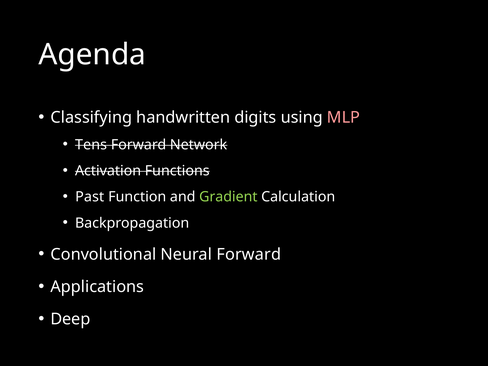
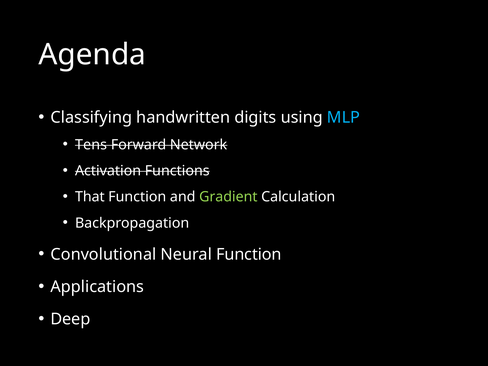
MLP colour: pink -> light blue
Past: Past -> That
Neural Forward: Forward -> Function
